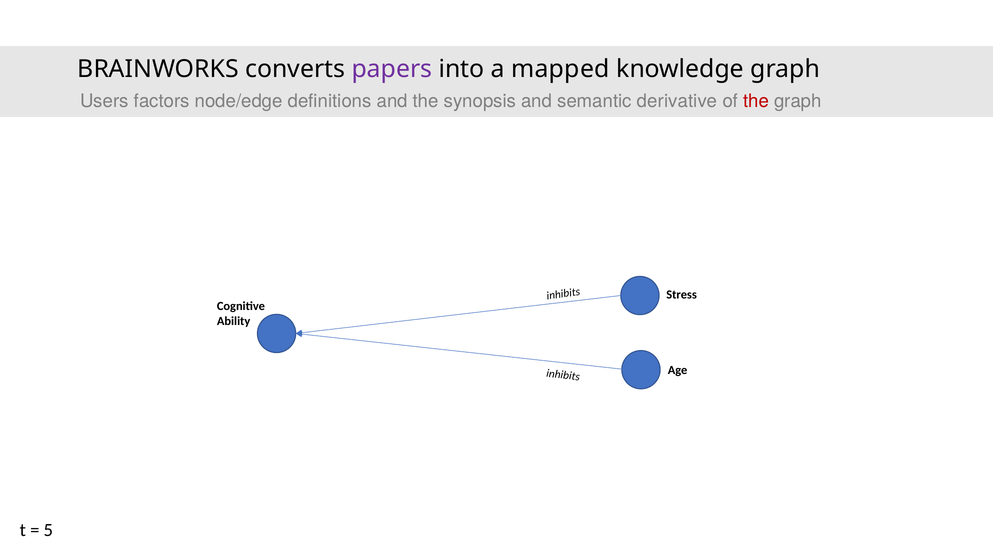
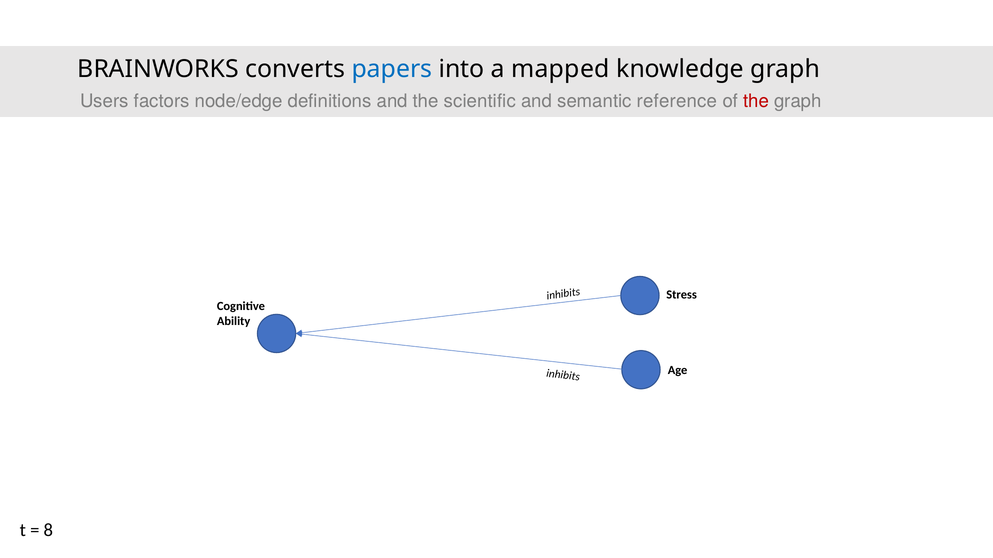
papers colour: purple -> blue
synopsis: synopsis -> scientific
derivative: derivative -> reference
5: 5 -> 8
